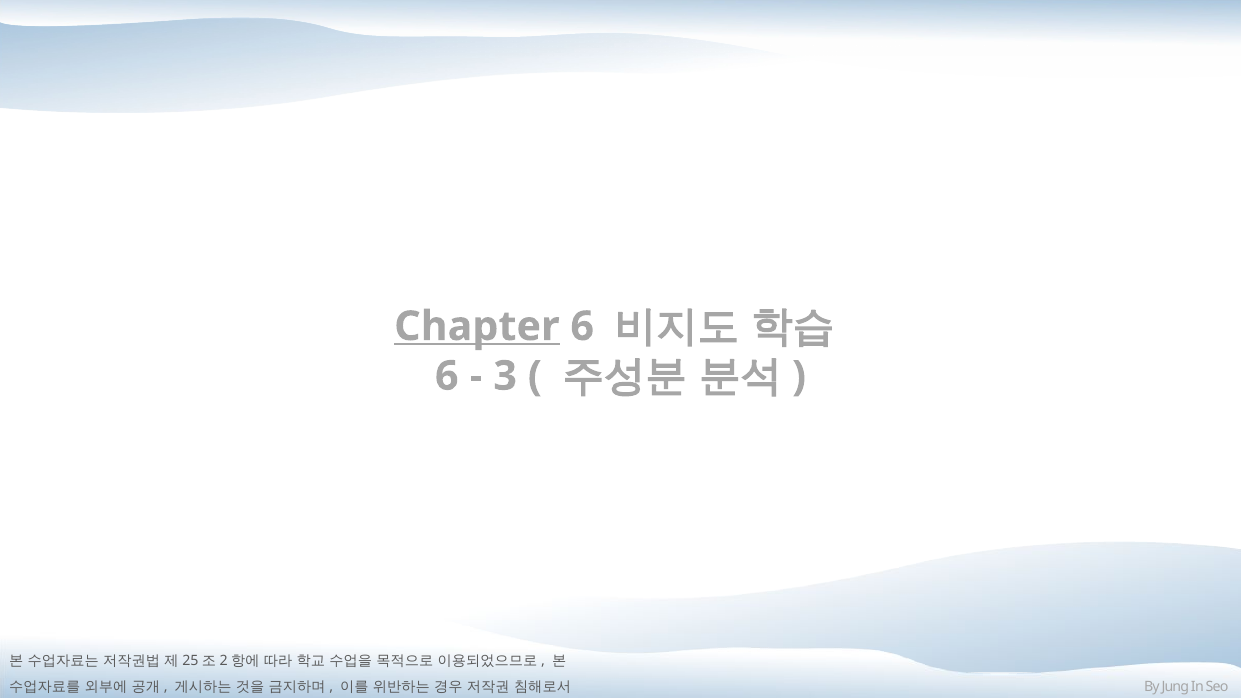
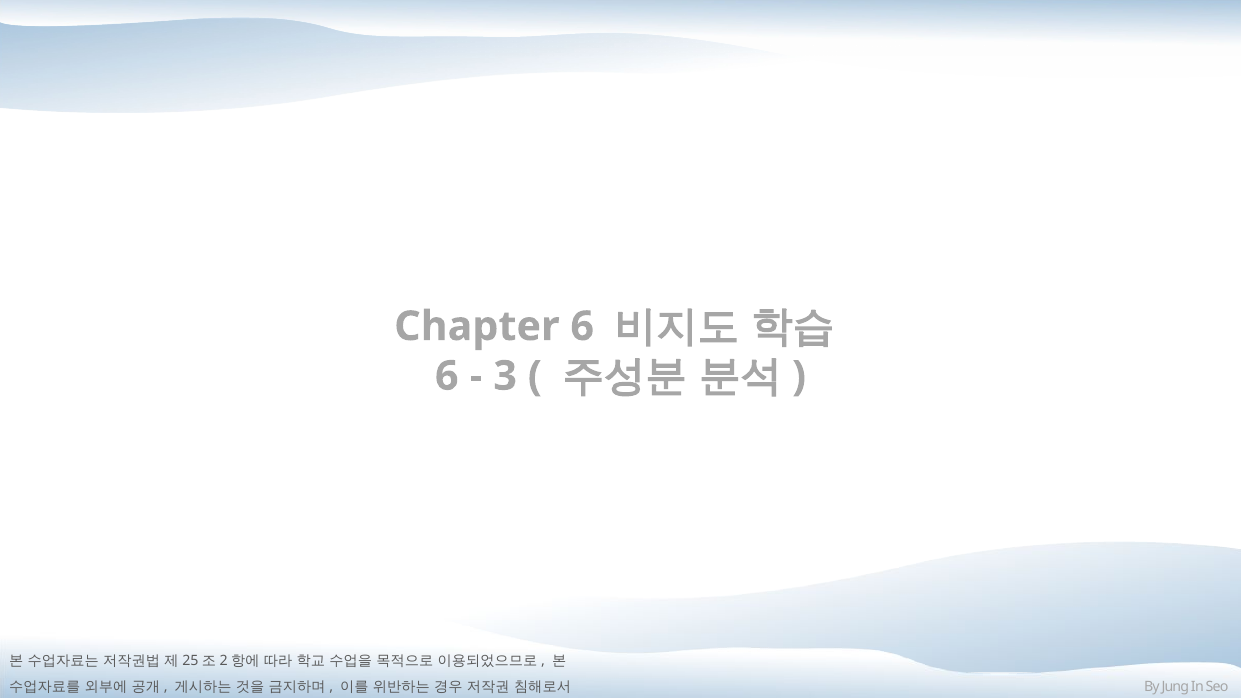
Chapter underline: present -> none
